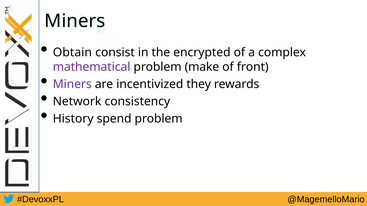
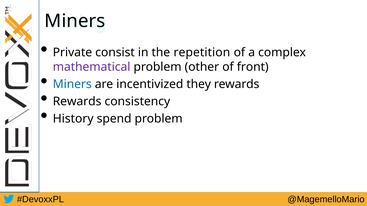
Obtain: Obtain -> Private
encrypted: encrypted -> repetition
make: make -> other
Miners at (72, 84) colour: purple -> blue
Network at (77, 102): Network -> Rewards
